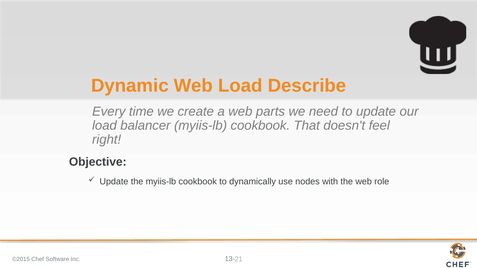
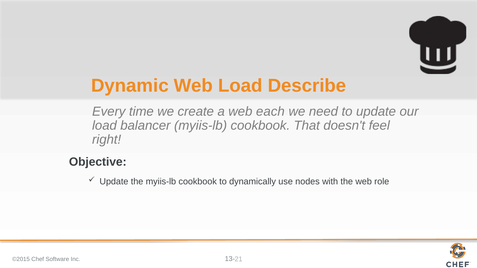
parts: parts -> each
